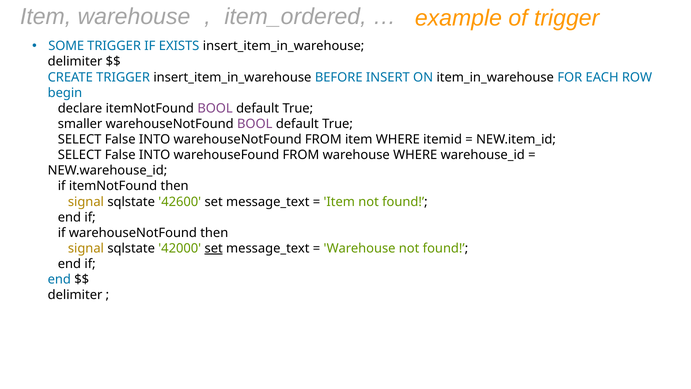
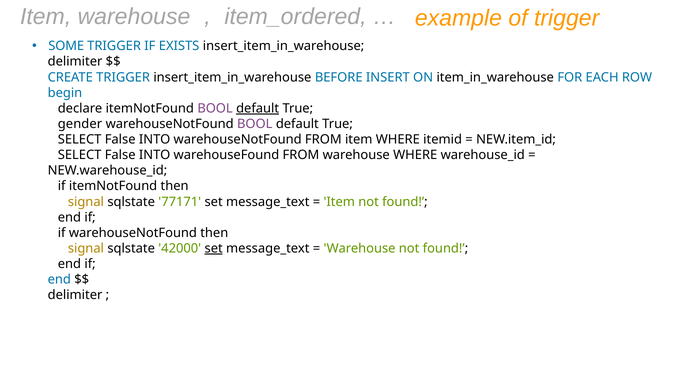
default at (258, 108) underline: none -> present
smaller: smaller -> gender
42600: 42600 -> 77171
